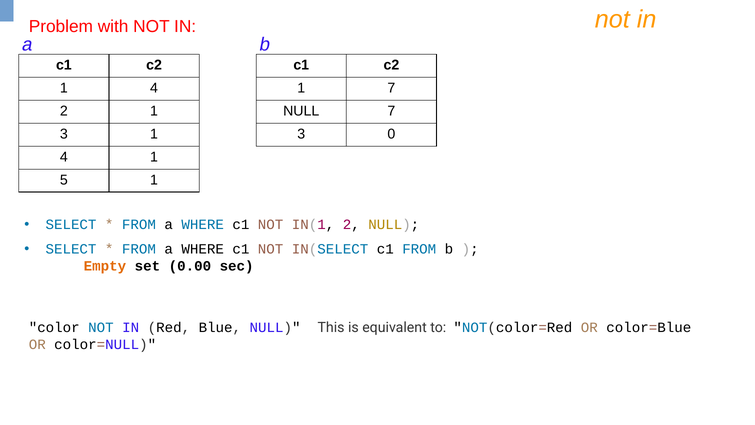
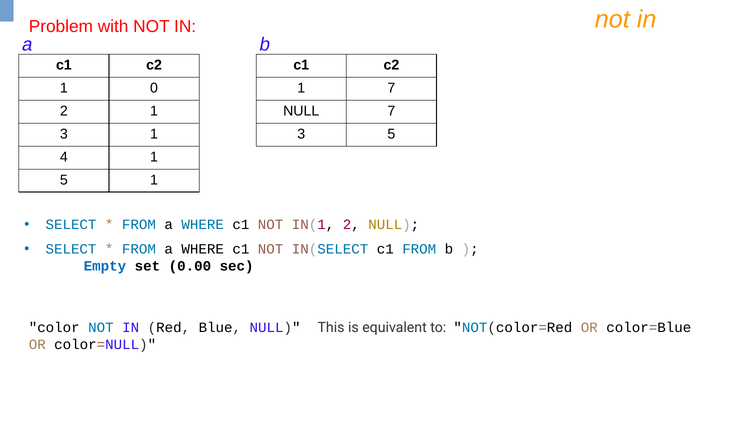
4 at (154, 88): 4 -> 0
3 0: 0 -> 5
Empty colour: orange -> blue
